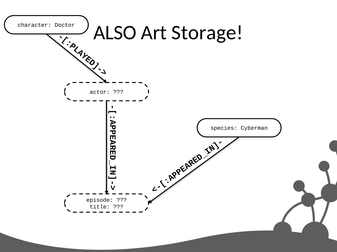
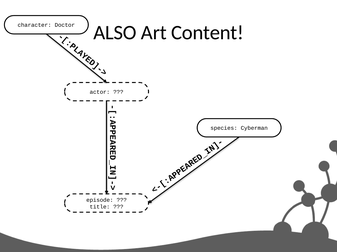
Storage: Storage -> Content
